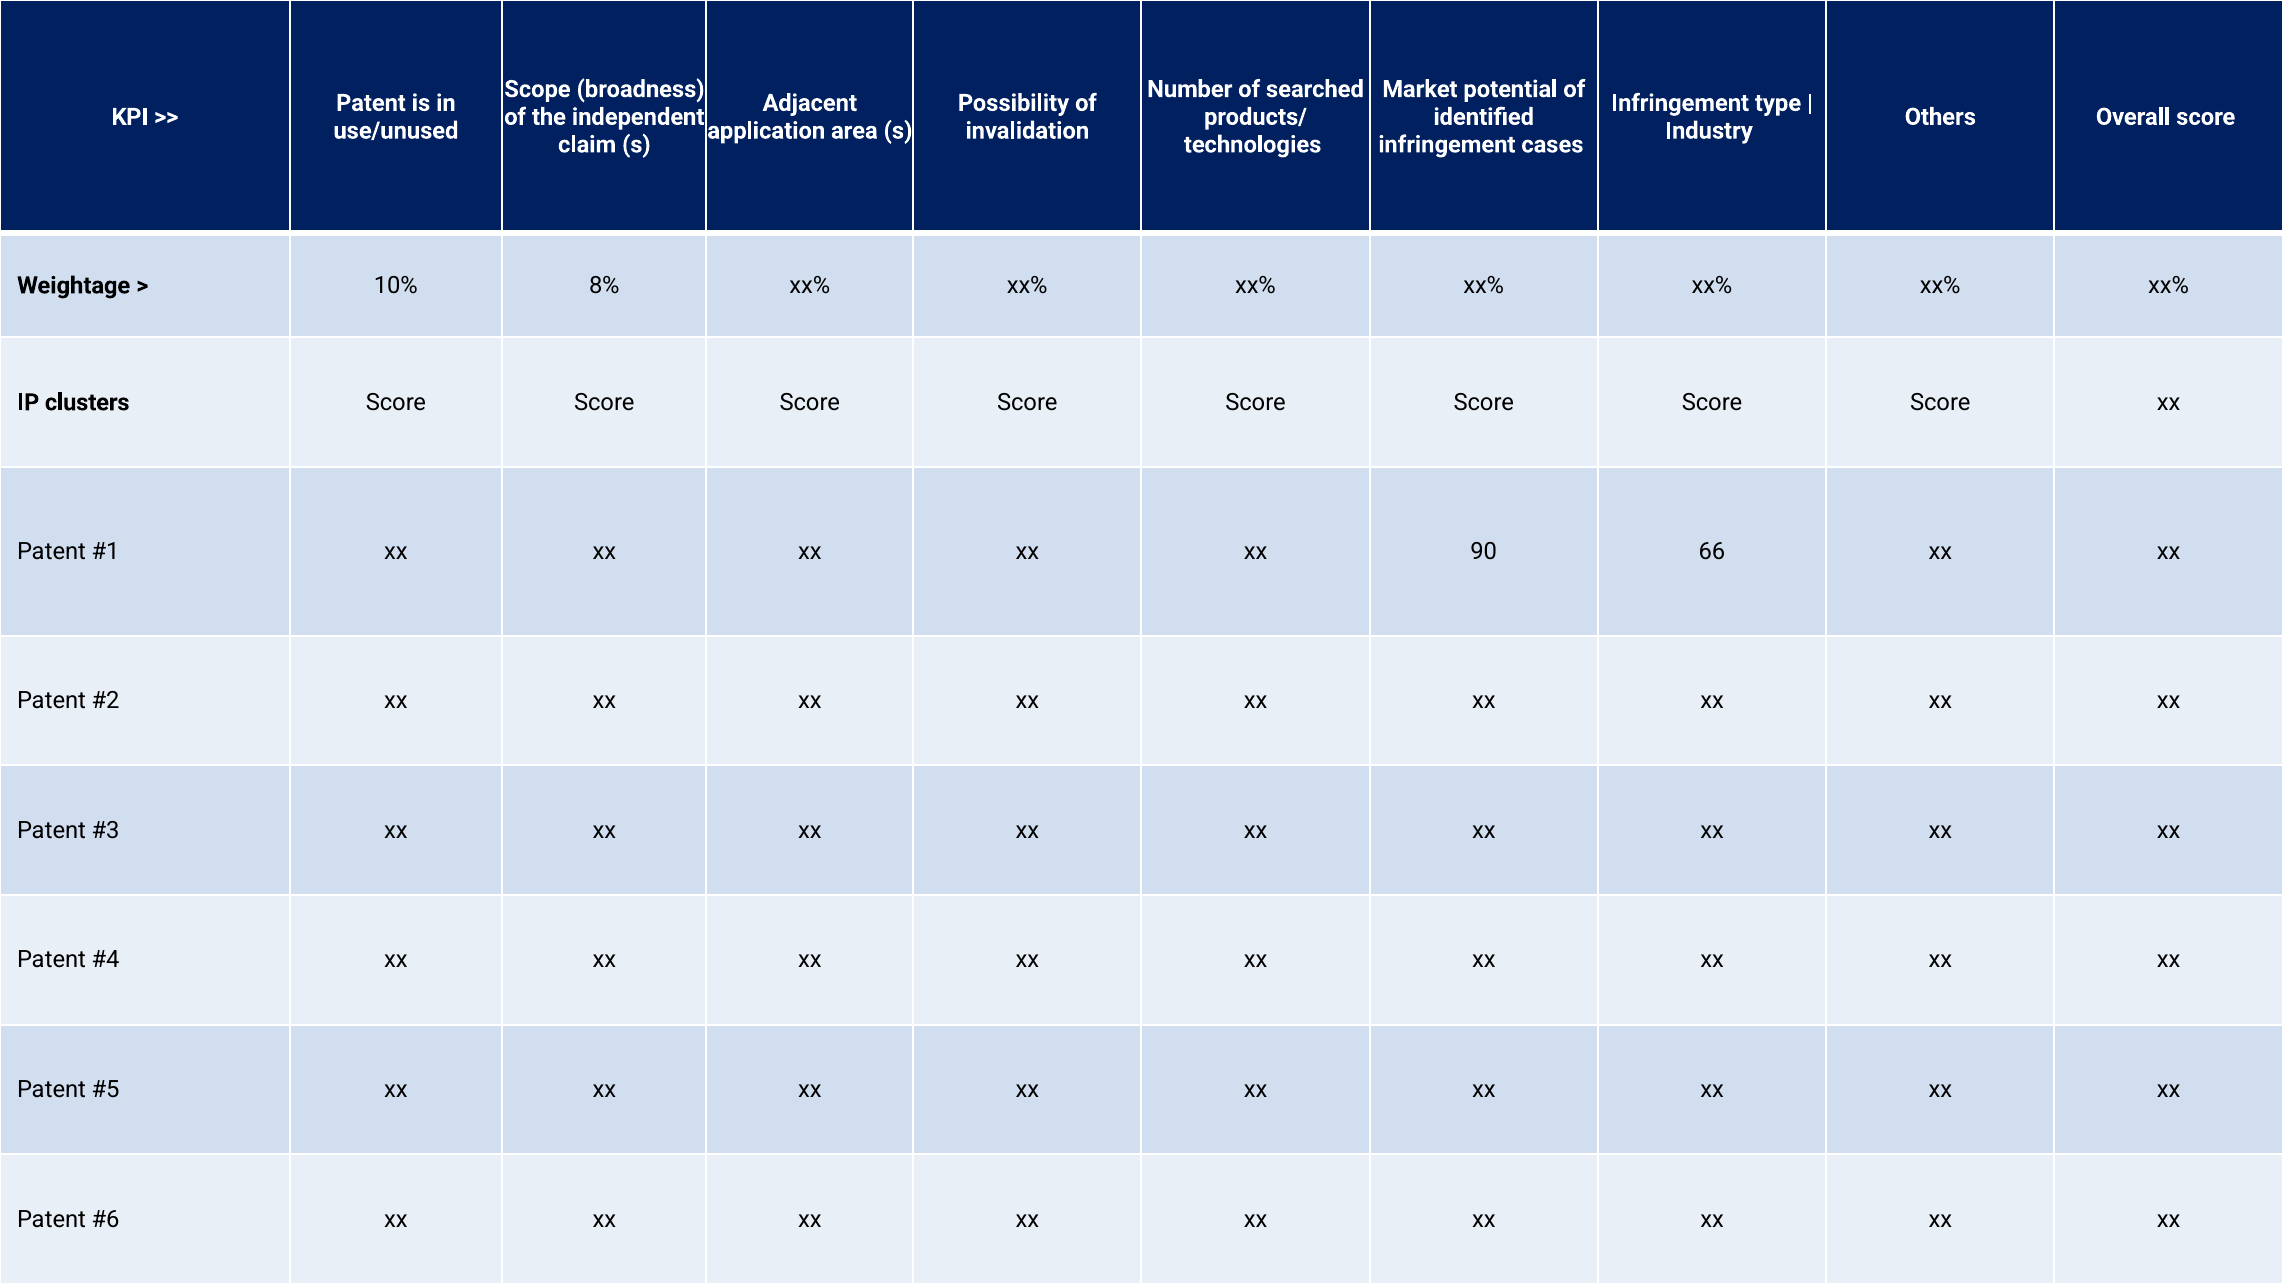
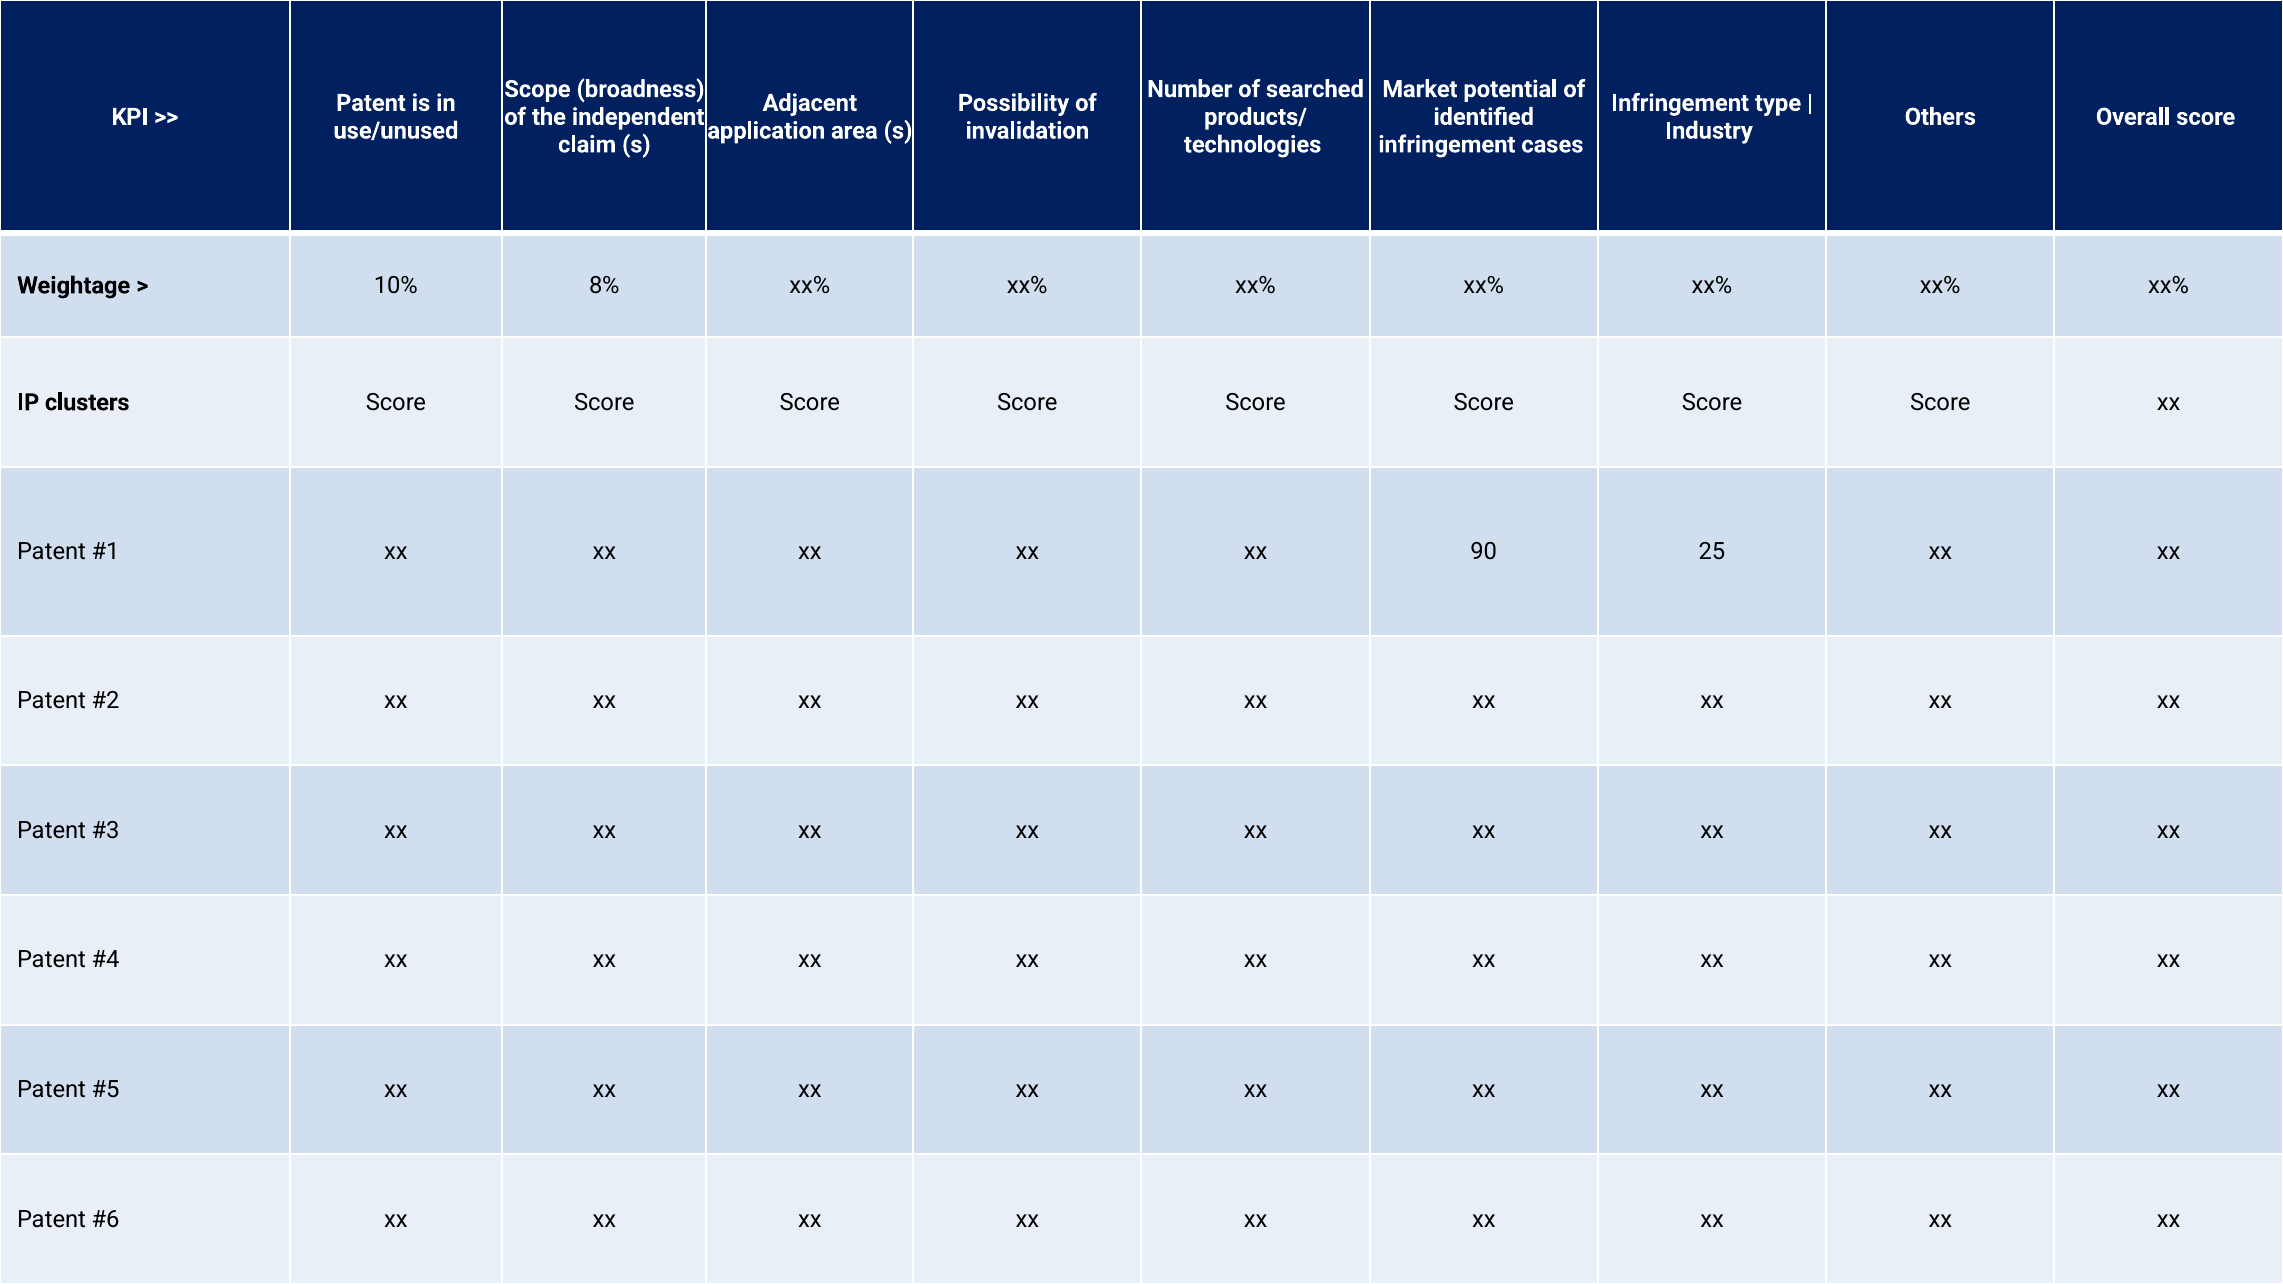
66: 66 -> 25
